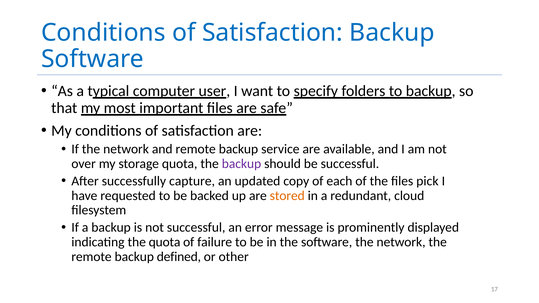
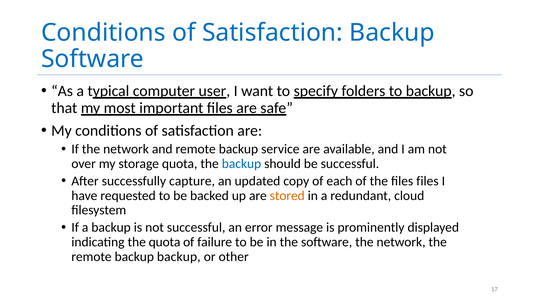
backup at (241, 164) colour: purple -> blue
files pick: pick -> files
backup defined: defined -> backup
